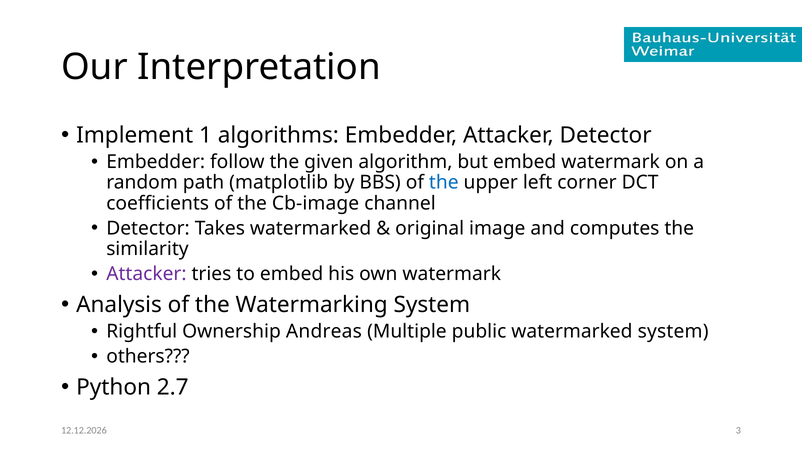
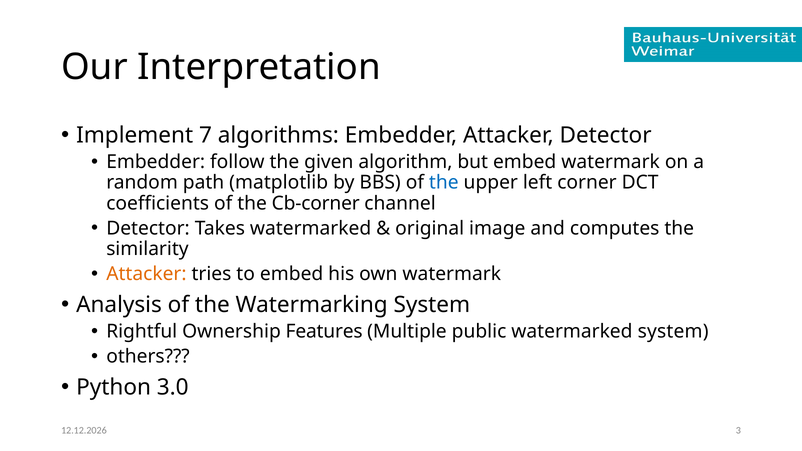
1: 1 -> 7
Cb-image: Cb-image -> Cb-corner
Attacker at (146, 274) colour: purple -> orange
Andreas: Andreas -> Features
2.7: 2.7 -> 3.0
